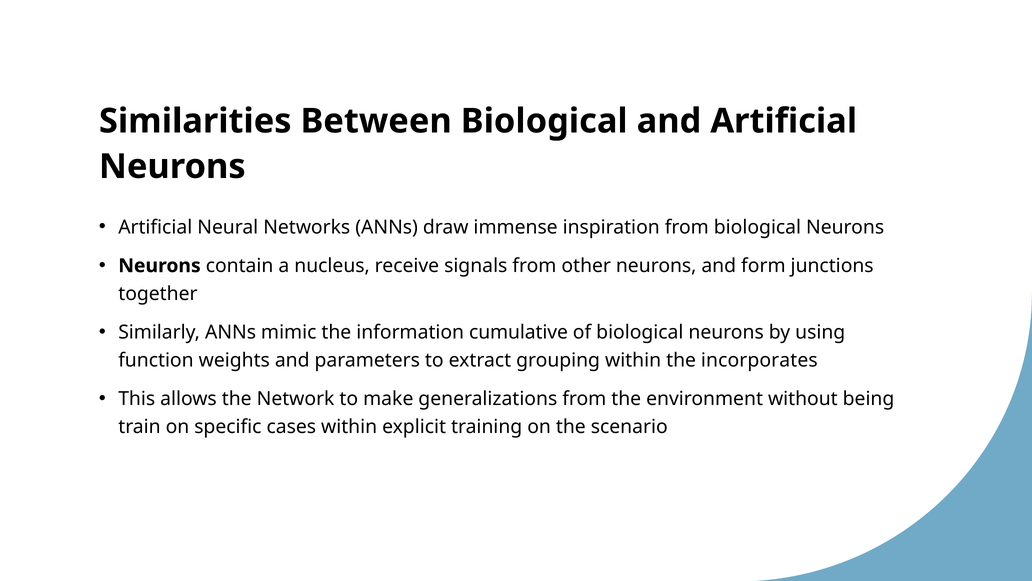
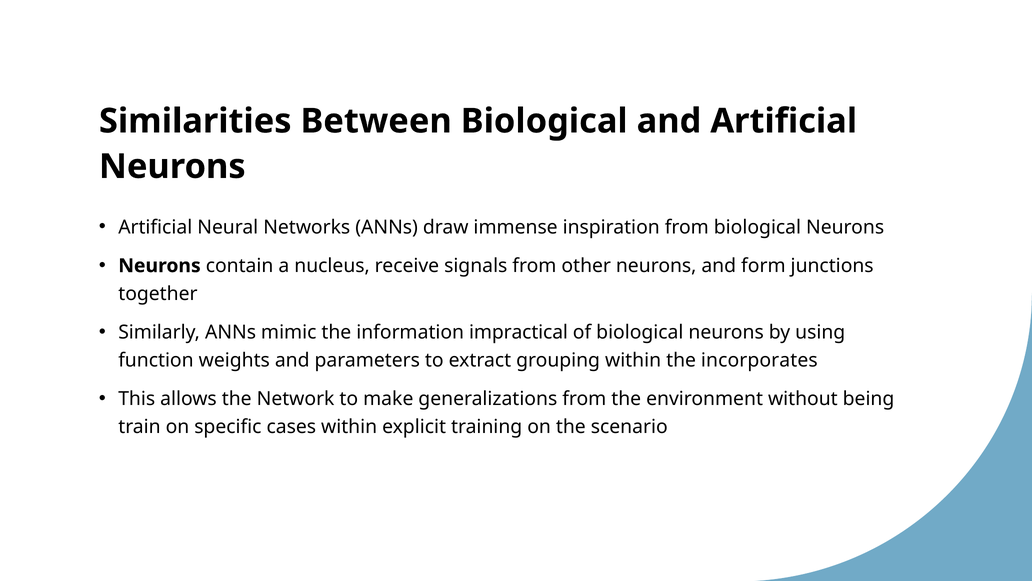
cumulative: cumulative -> impractical
